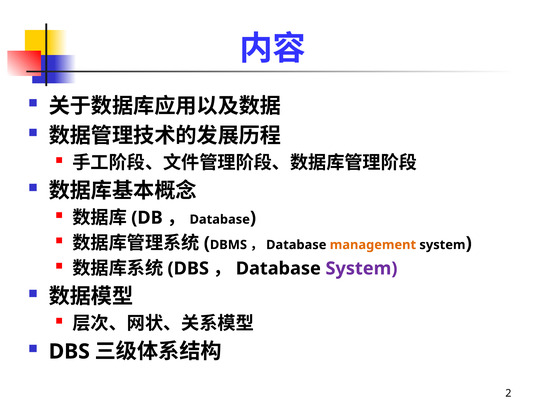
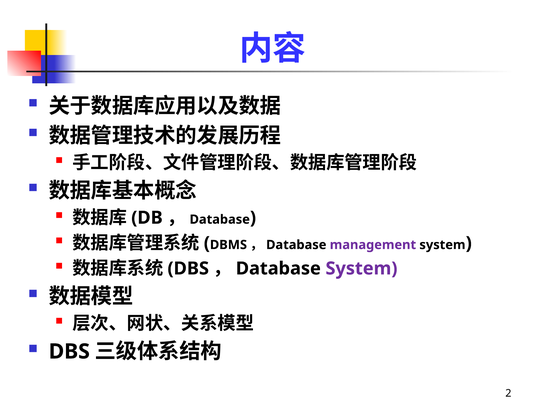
management colour: orange -> purple
